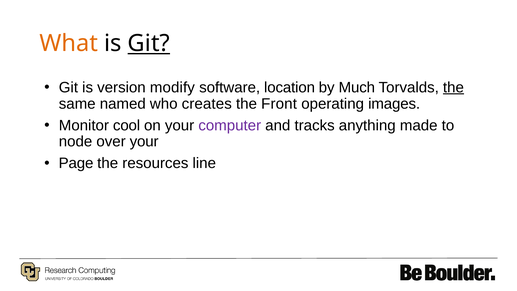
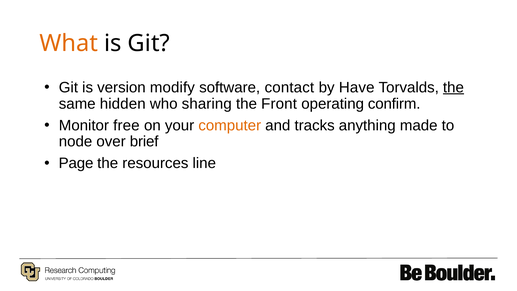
Git at (149, 43) underline: present -> none
location: location -> contact
Much: Much -> Have
named: named -> hidden
creates: creates -> sharing
images: images -> confirm
cool: cool -> free
computer colour: purple -> orange
over your: your -> brief
